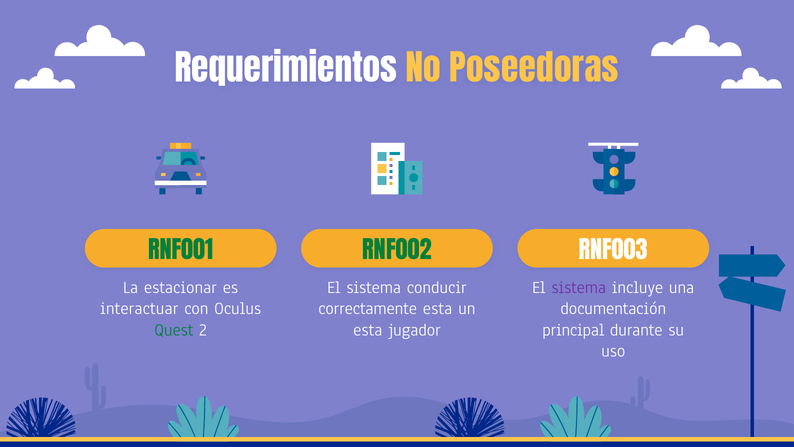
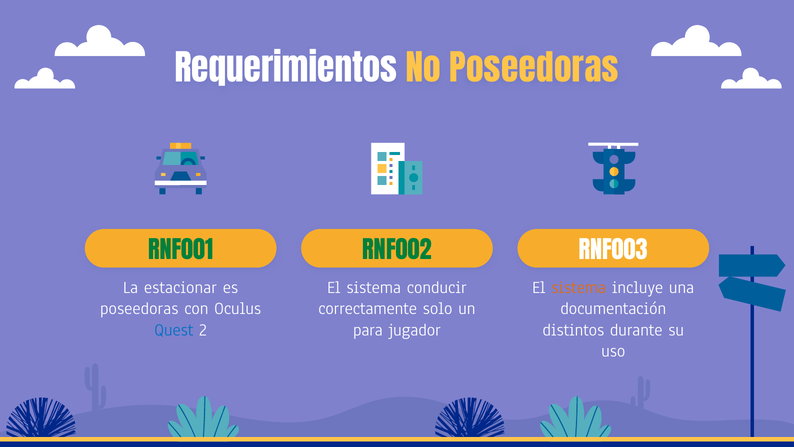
sistema at (579, 287) colour: purple -> orange
interactuar at (139, 308): interactuar -> poseedoras
correctamente esta: esta -> solo
Quest colour: green -> blue
esta at (368, 329): esta -> para
principal: principal -> distintos
